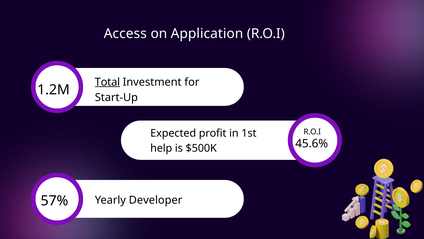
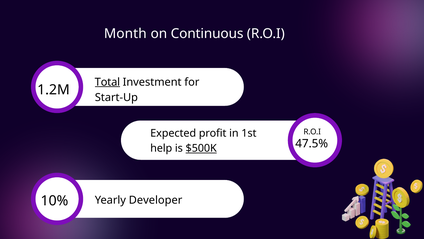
Access: Access -> Month
Application: Application -> Continuous
45.6%: 45.6% -> 47.5%
$500K underline: none -> present
57%: 57% -> 10%
